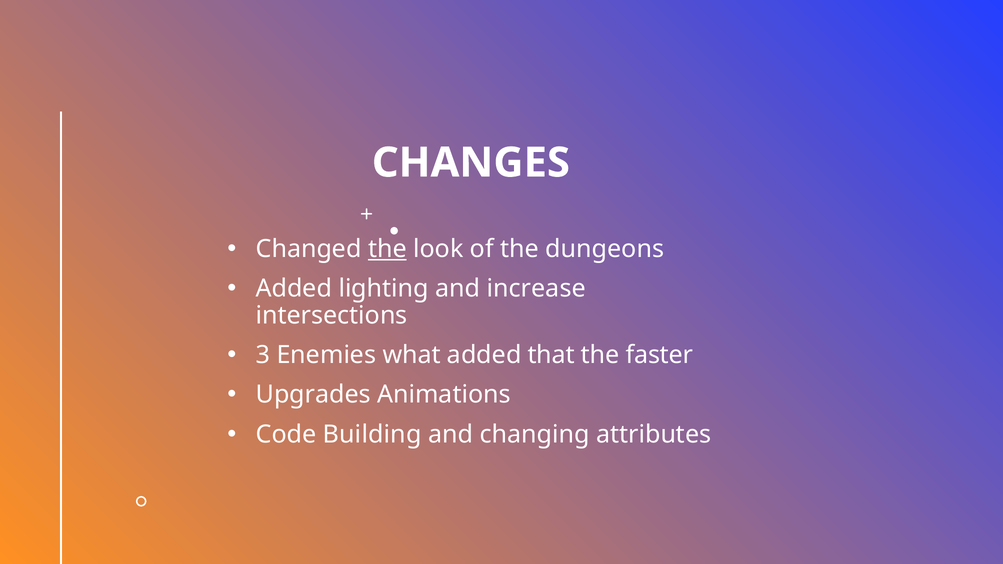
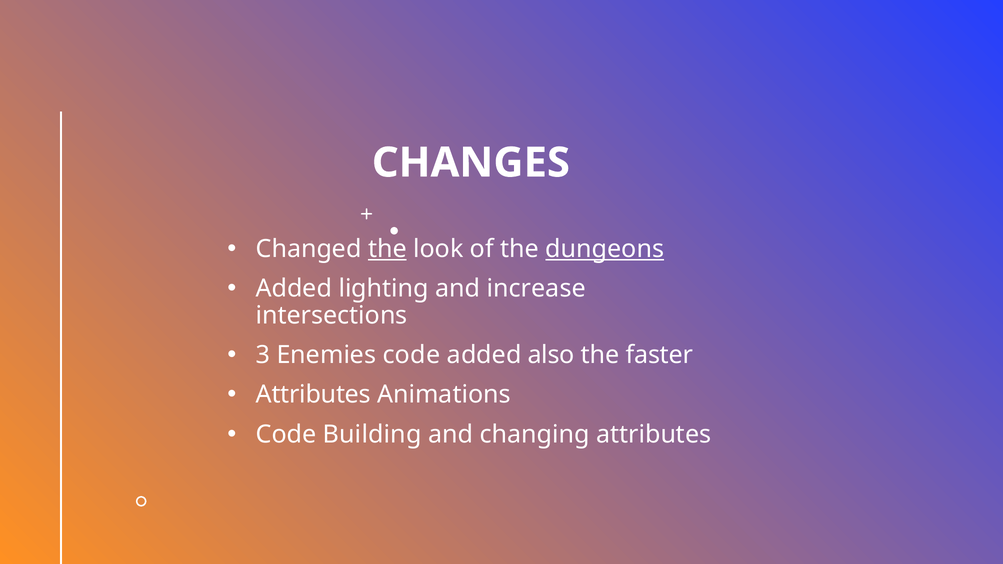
dungeons underline: none -> present
Enemies what: what -> code
that: that -> also
Upgrades at (313, 395): Upgrades -> Attributes
